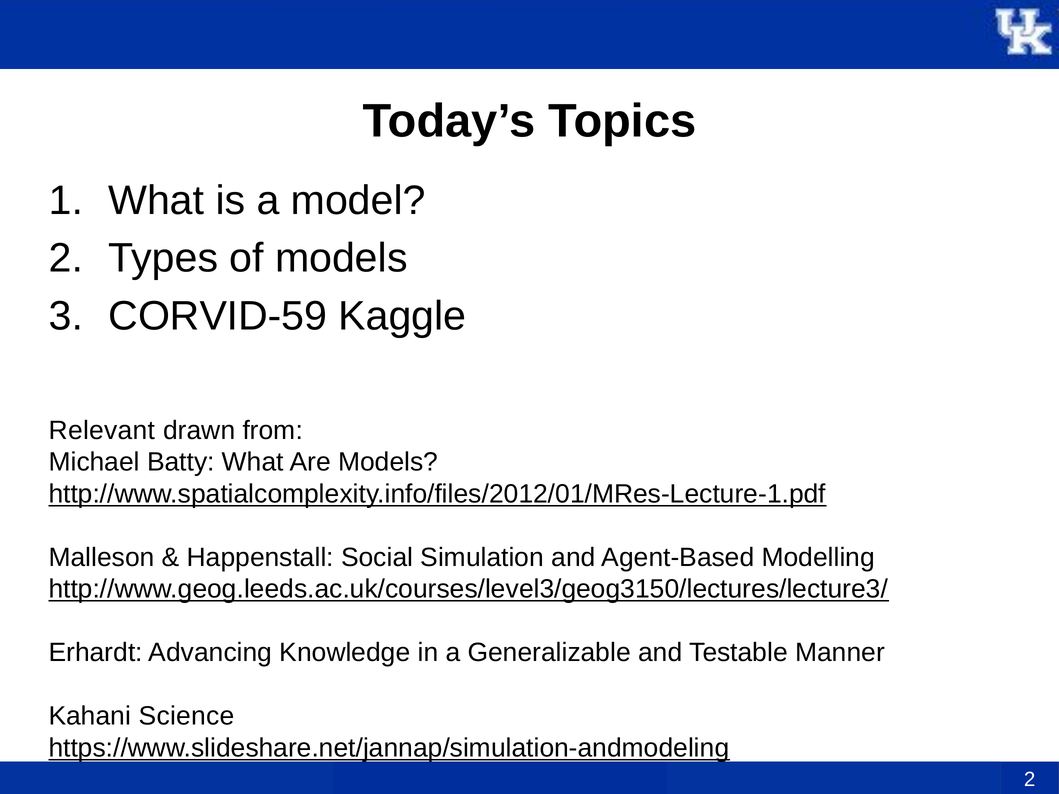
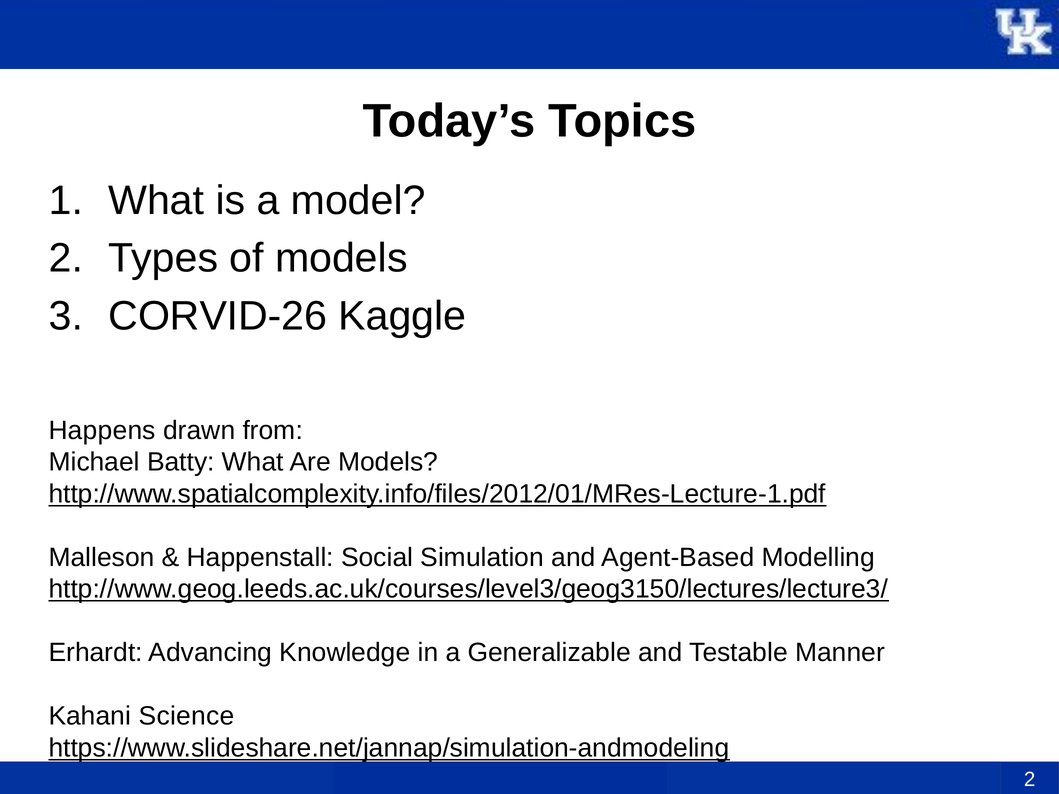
CORVID-59: CORVID-59 -> CORVID-26
Relevant: Relevant -> Happens
